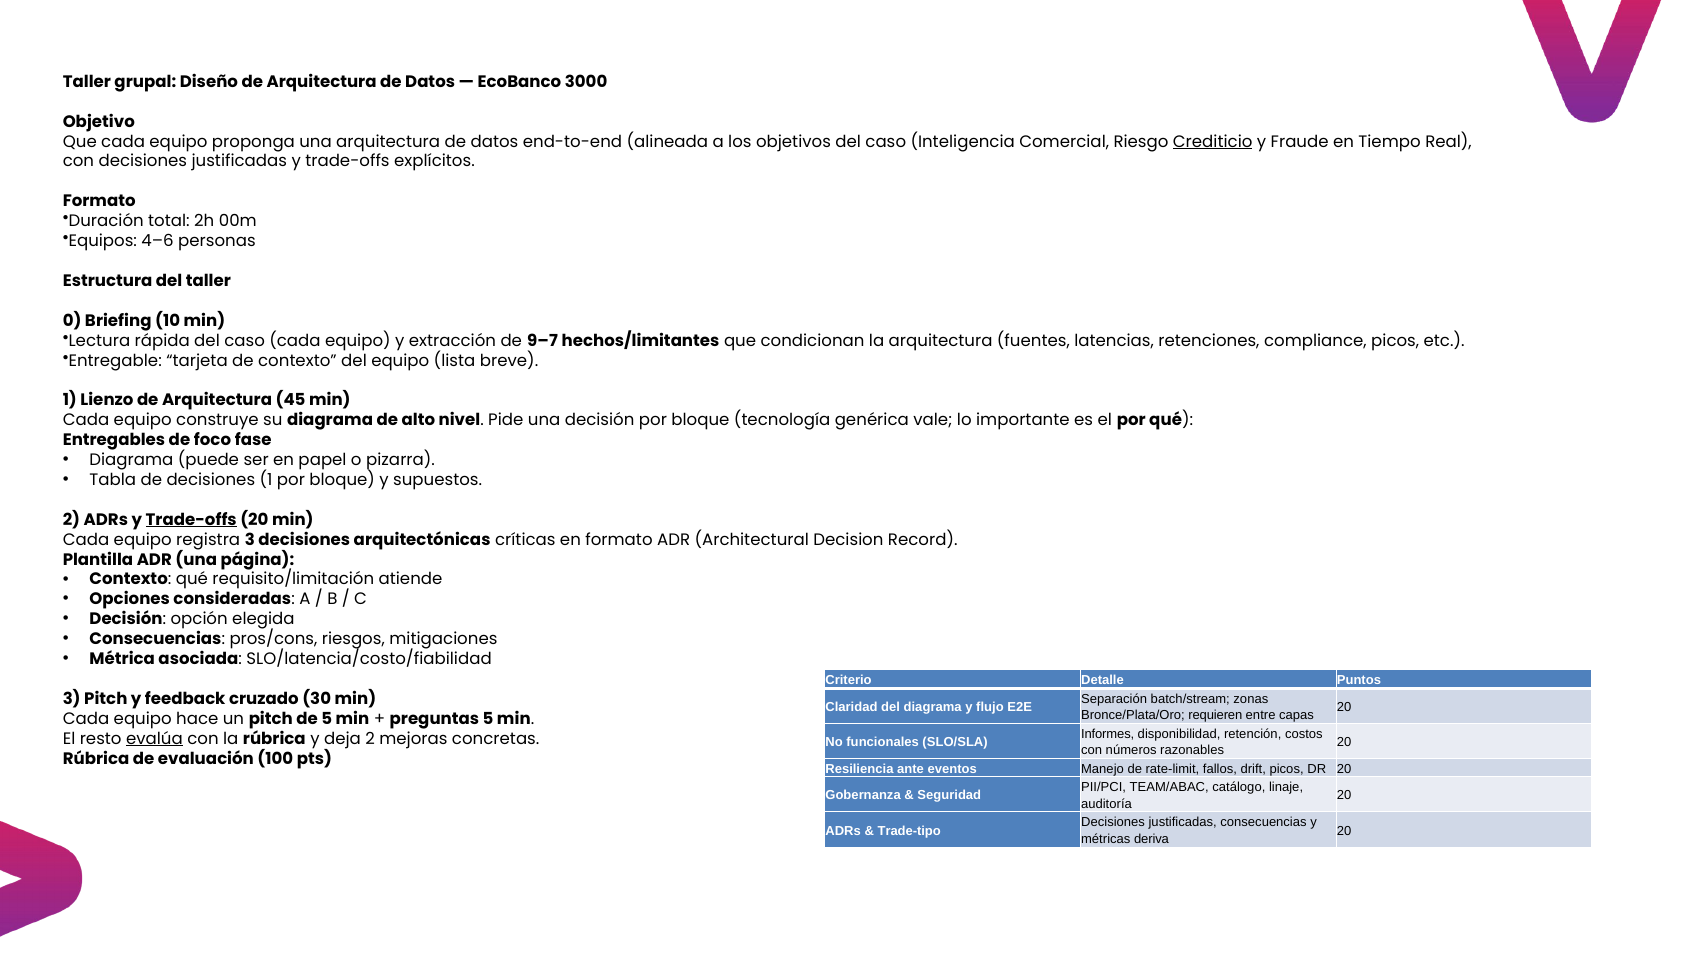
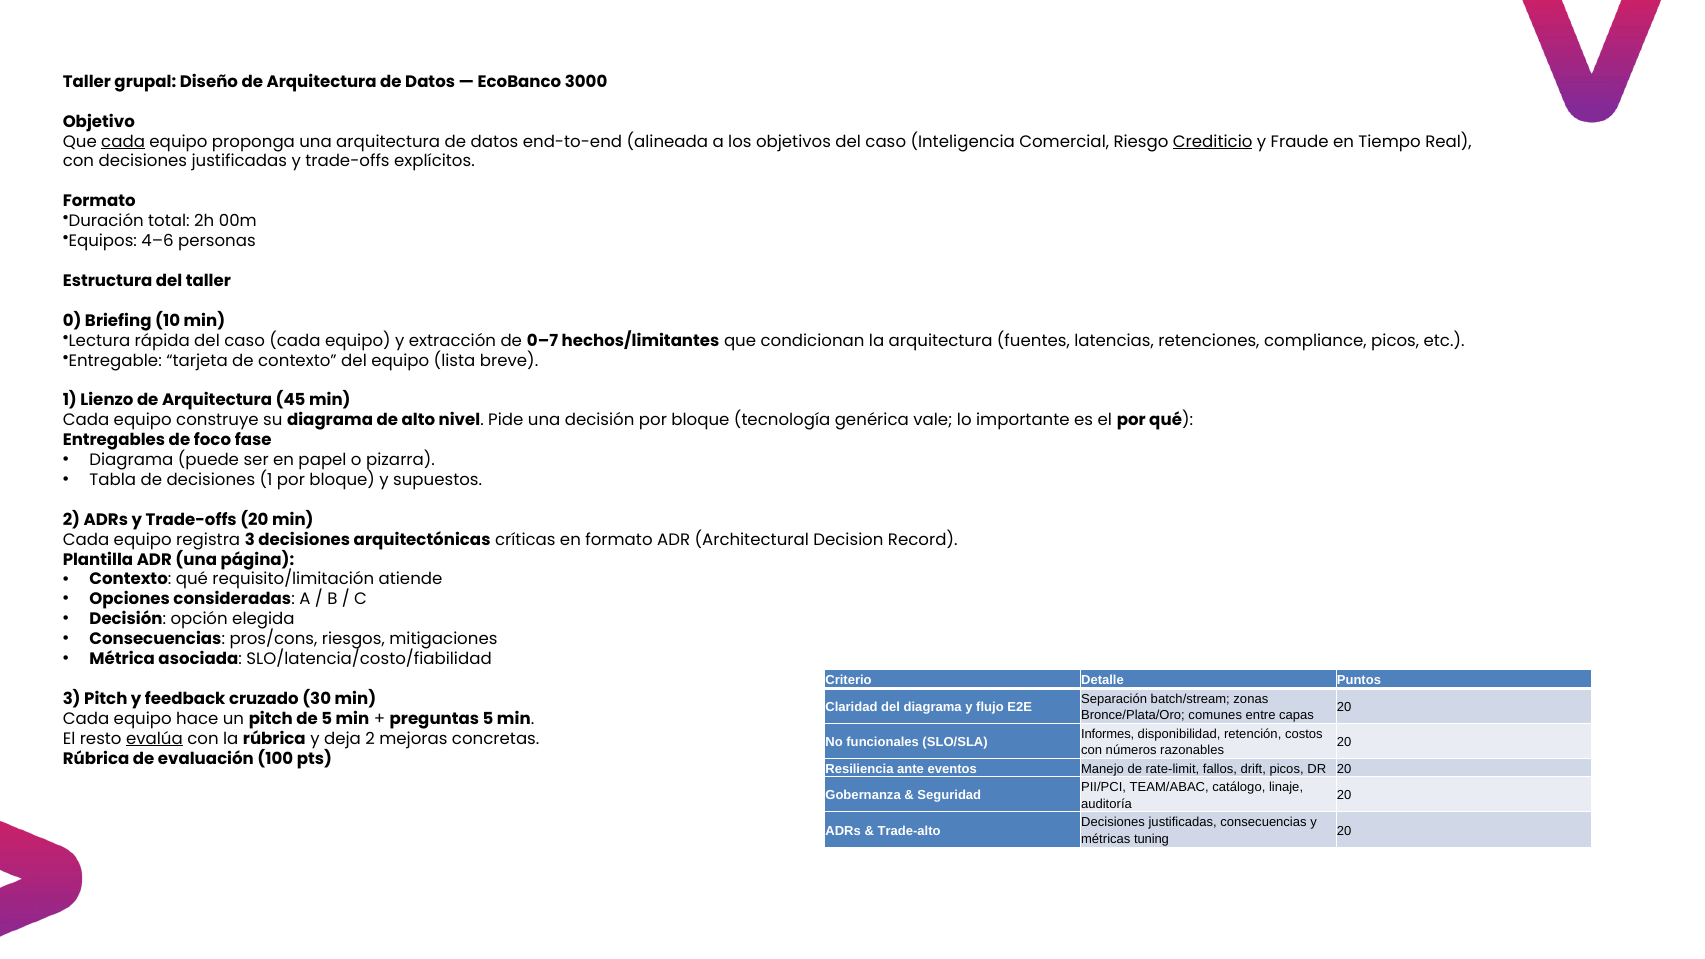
cada at (123, 142) underline: none -> present
9–7: 9–7 -> 0–7
Trade-offs at (191, 520) underline: present -> none
requieren: requieren -> comunes
Trade-tipo: Trade-tipo -> Trade-alto
deriva: deriva -> tuning
